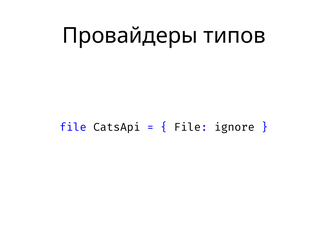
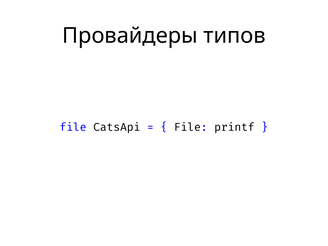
ignore: ignore -> printf
